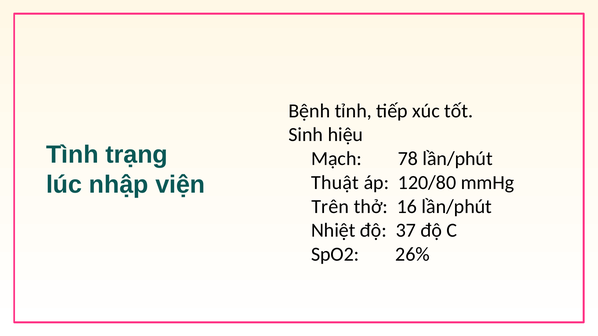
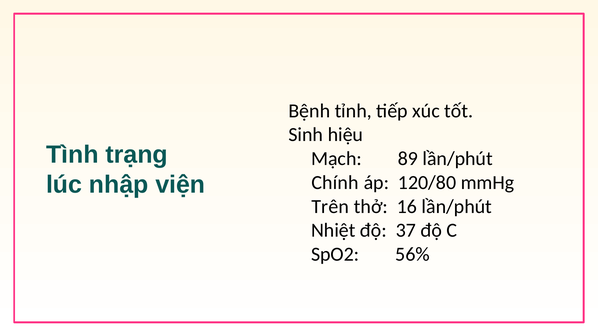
78: 78 -> 89
Thuật: Thuật -> Chính
26%: 26% -> 56%
